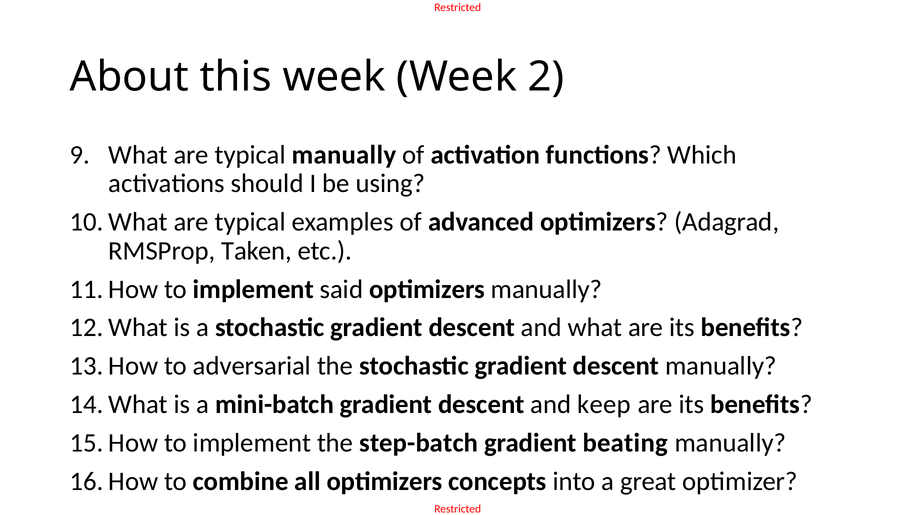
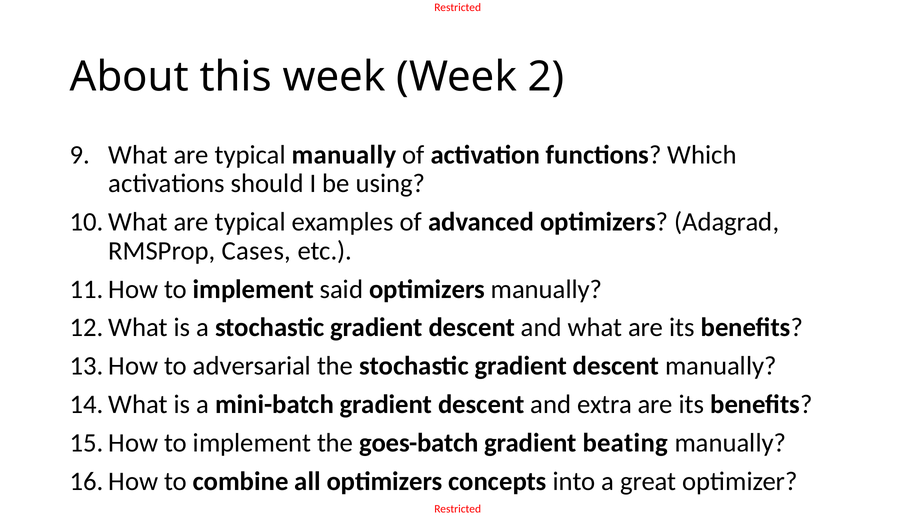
Taken: Taken -> Cases
keep: keep -> extra
step-batch: step-batch -> goes-batch
